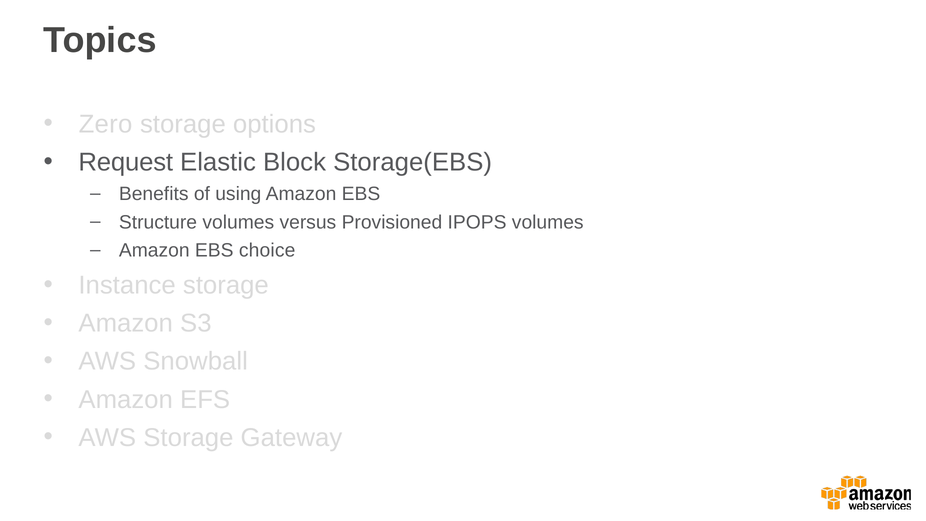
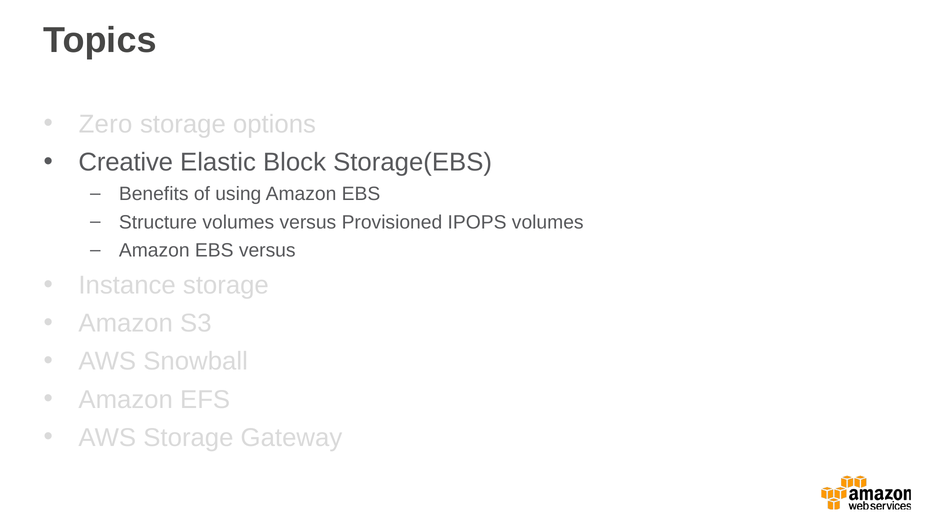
Request: Request -> Creative
EBS choice: choice -> versus
